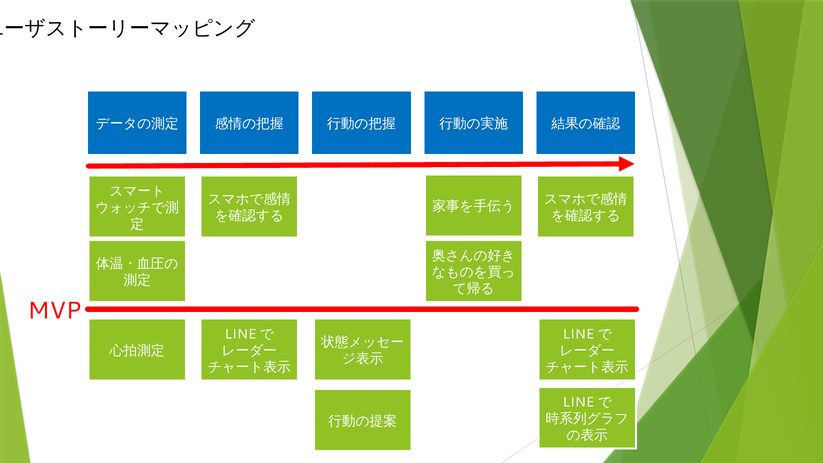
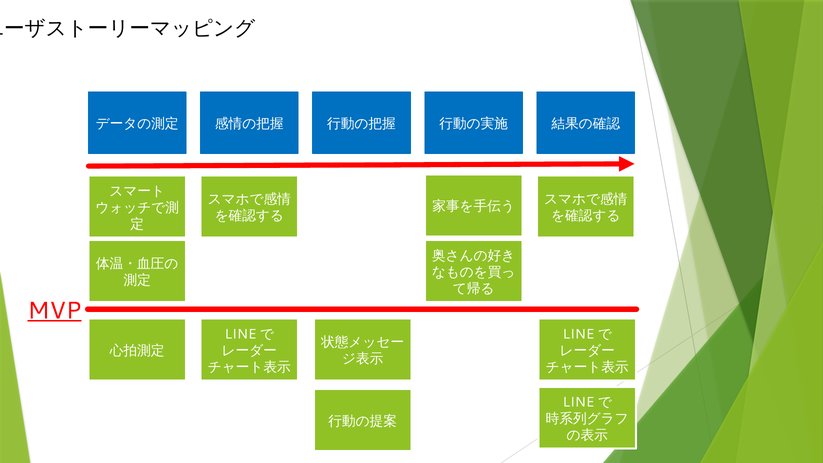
MVP underline: none -> present
